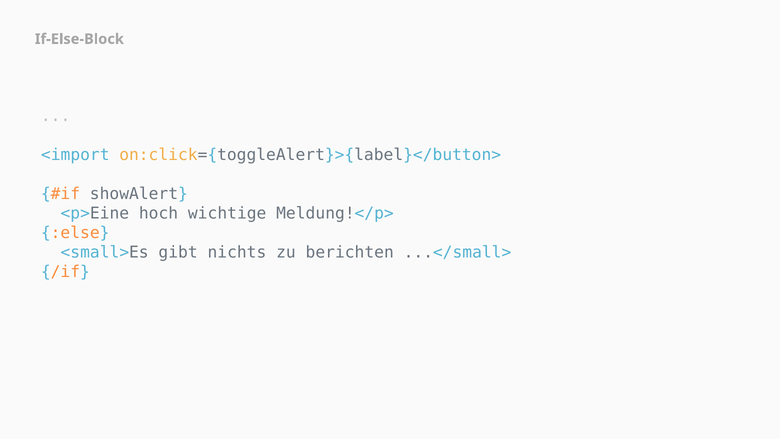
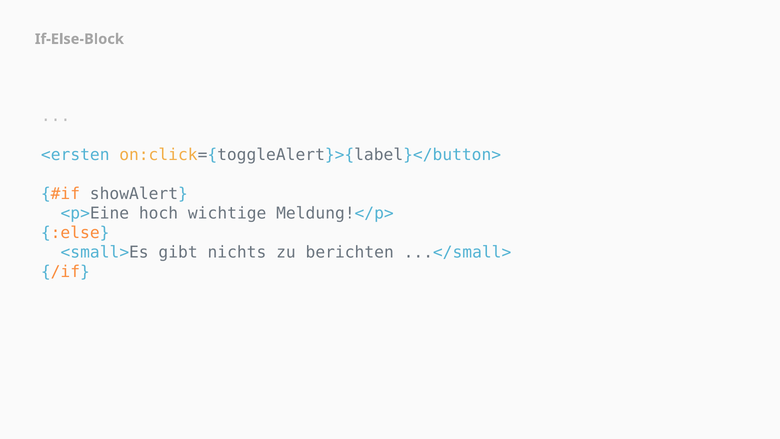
<import: <import -> <ersten
